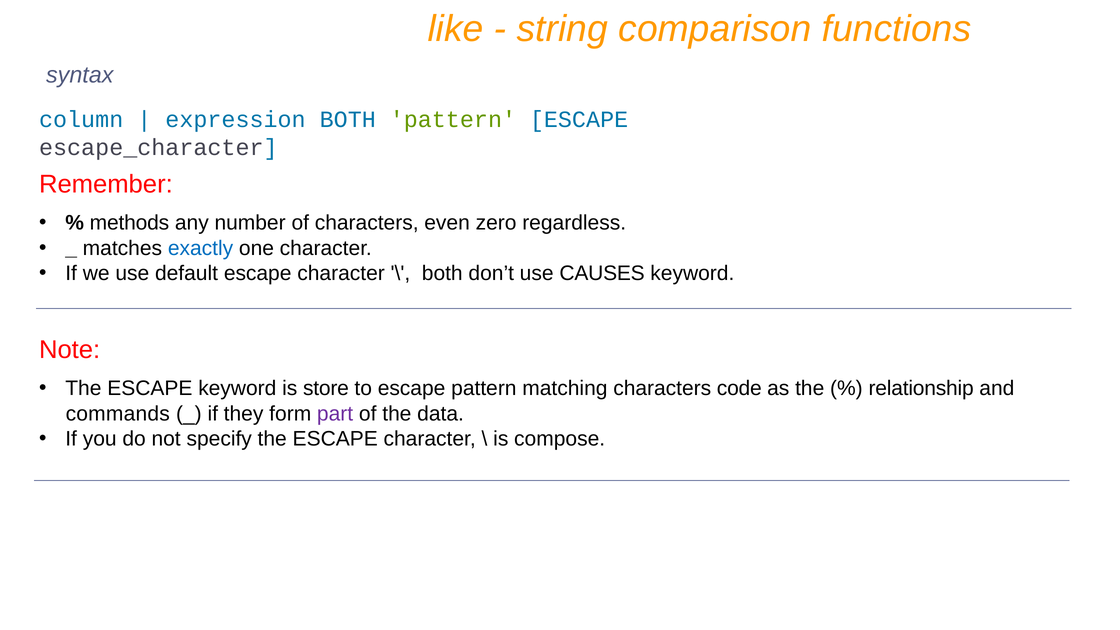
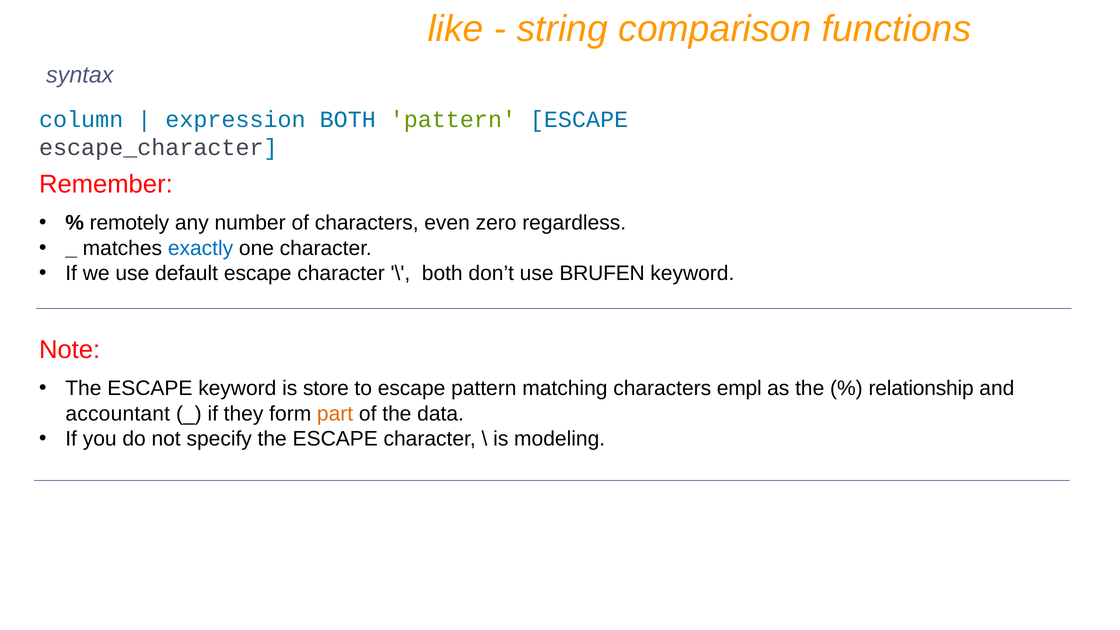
methods: methods -> remotely
CAUSES: CAUSES -> BRUFEN
code: code -> empl
commands: commands -> accountant
part colour: purple -> orange
compose: compose -> modeling
